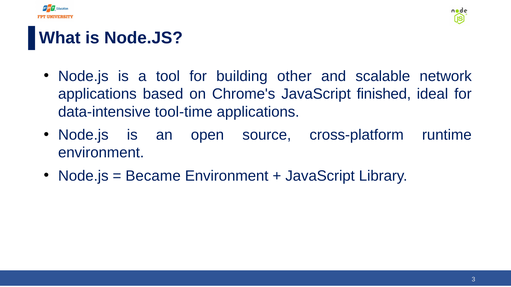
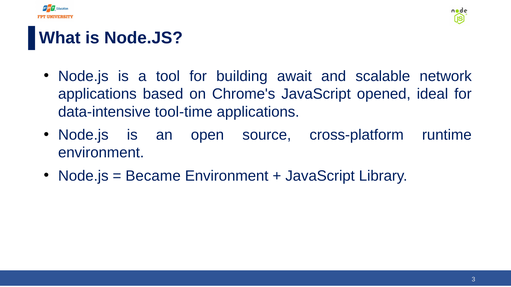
other: other -> await
finished: finished -> opened
